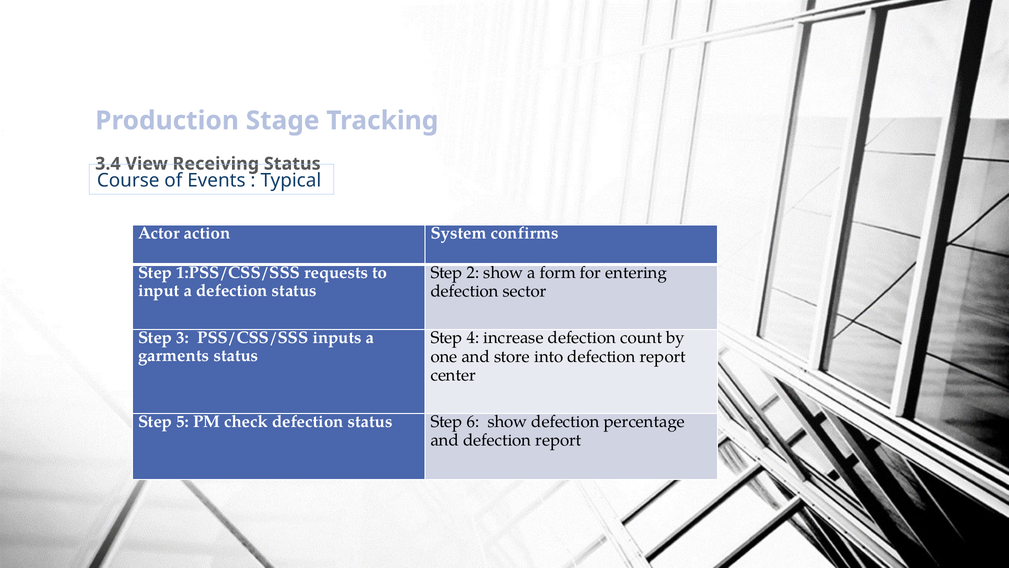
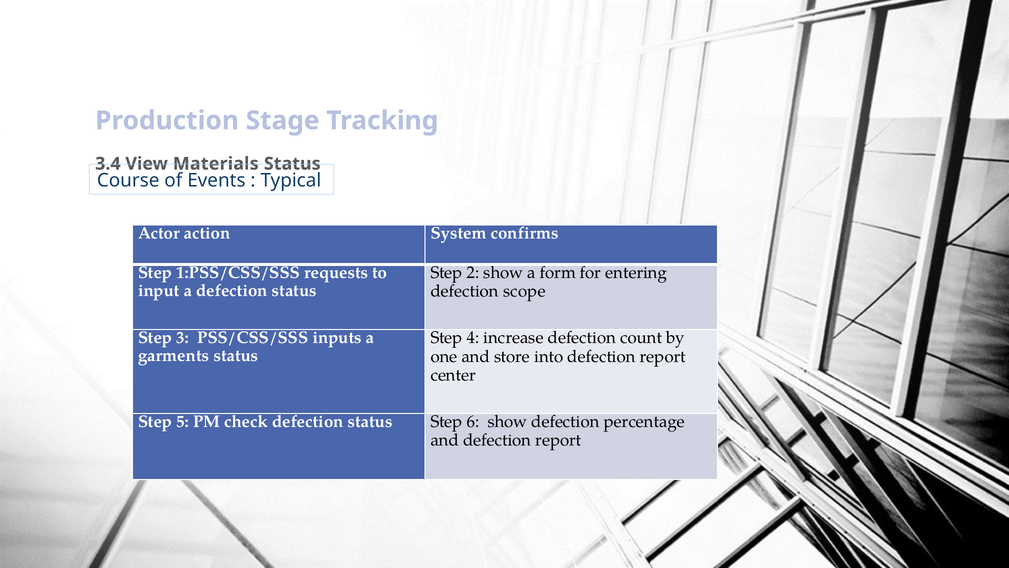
Receiving: Receiving -> Materials
sector: sector -> scope
